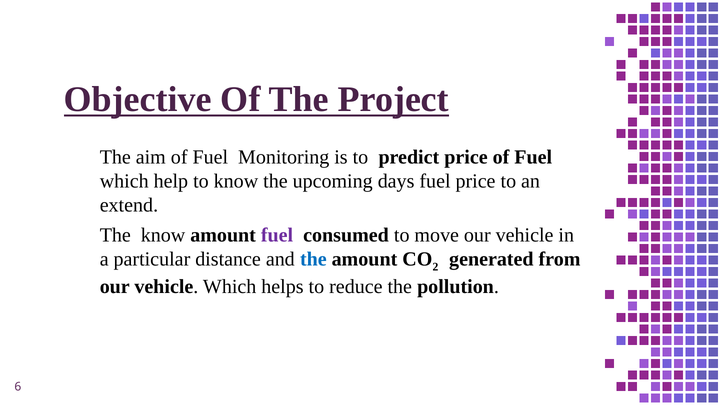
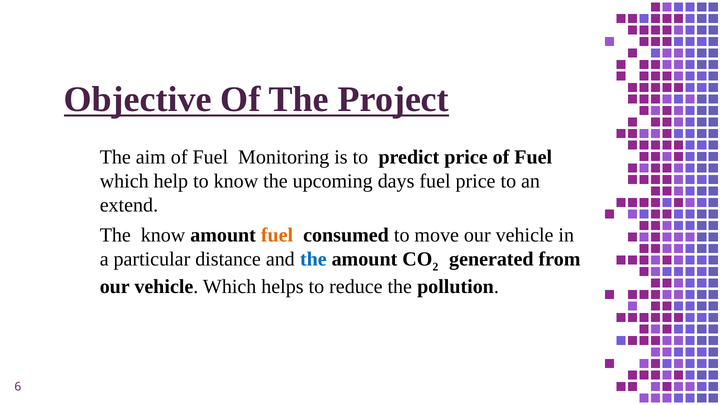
fuel at (277, 235) colour: purple -> orange
